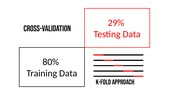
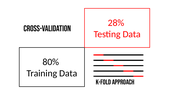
29%: 29% -> 28%
